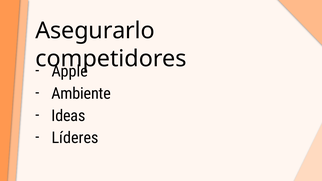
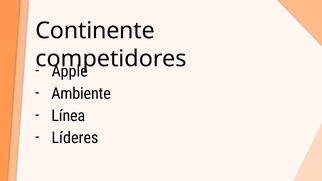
Asegurarlo: Asegurarlo -> Continente
Ideas: Ideas -> Línea
